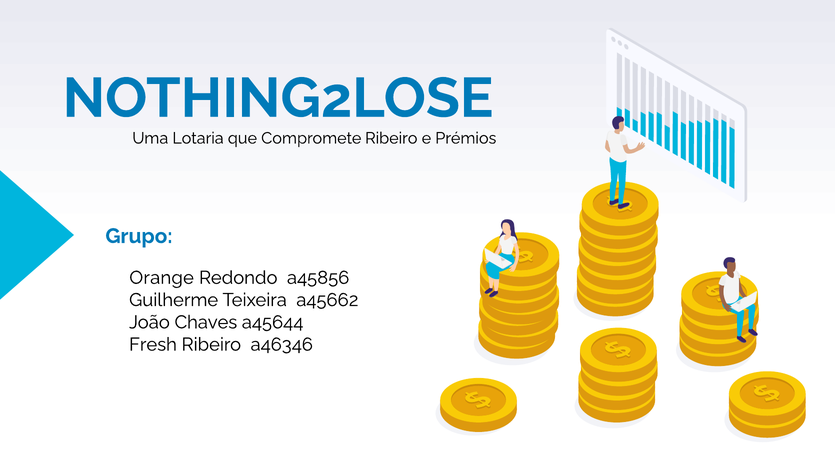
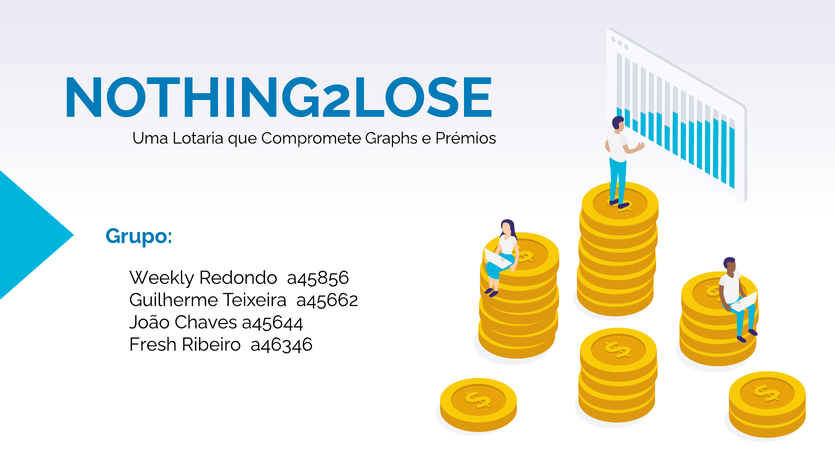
Compromete Ribeiro: Ribeiro -> Graphs
Orange: Orange -> Weekly
